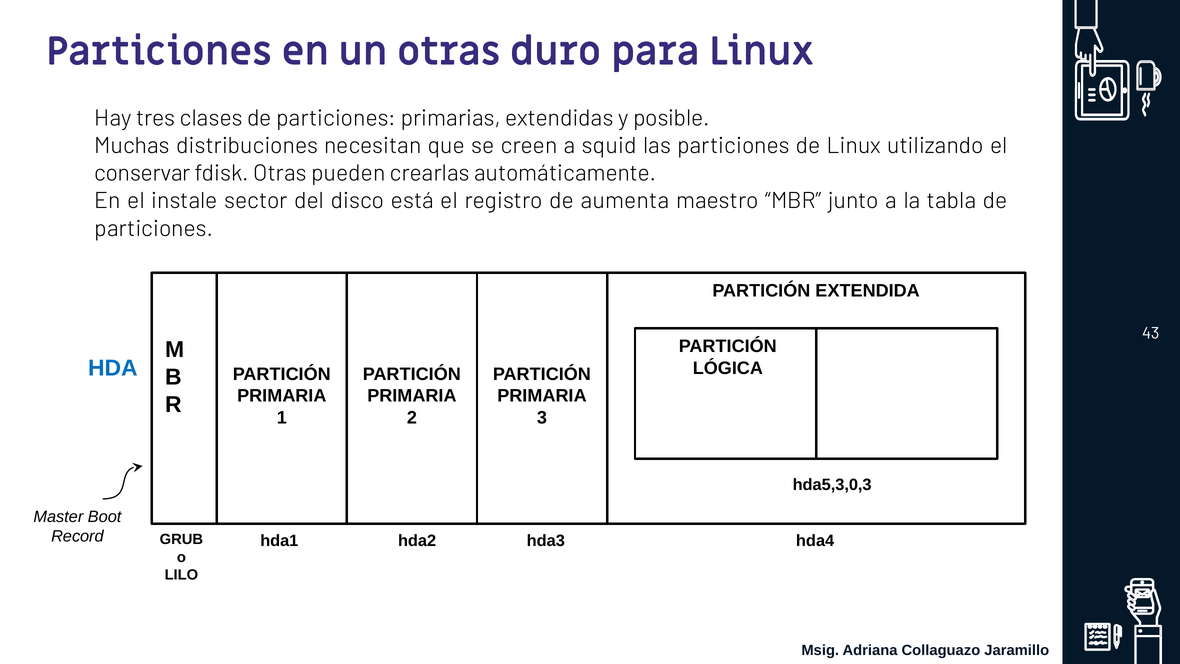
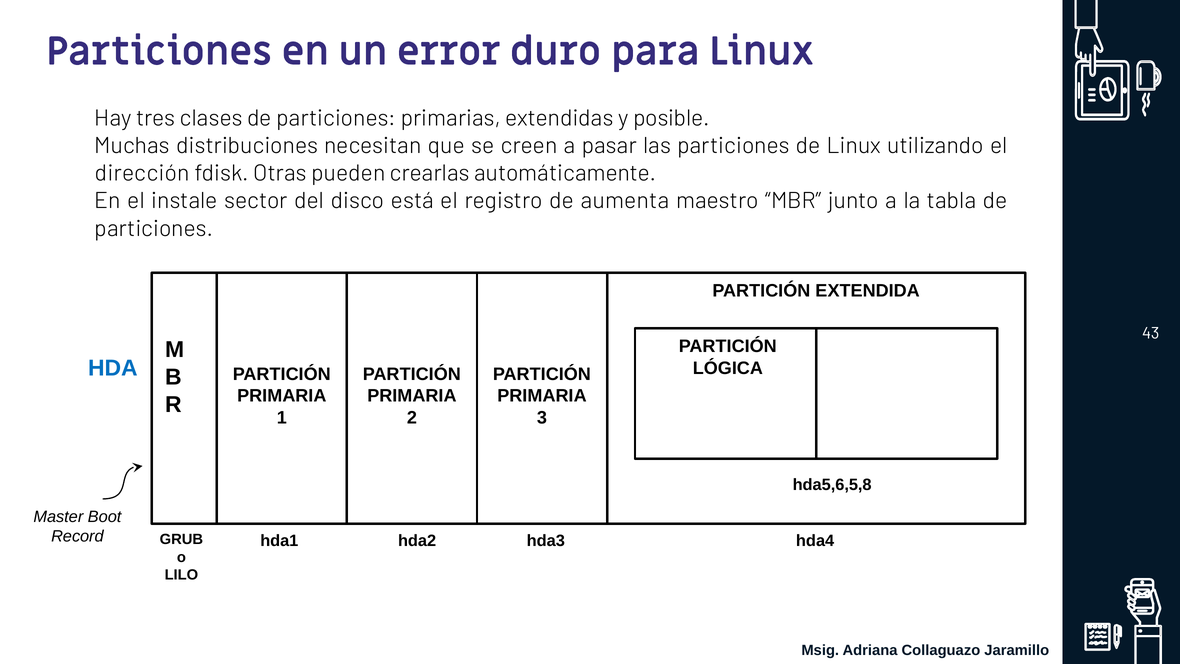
un otras: otras -> error
squid: squid -> pasar
conservar: conservar -> dirección
hda5,3,0,3: hda5,3,0,3 -> hda5,6,5,8
